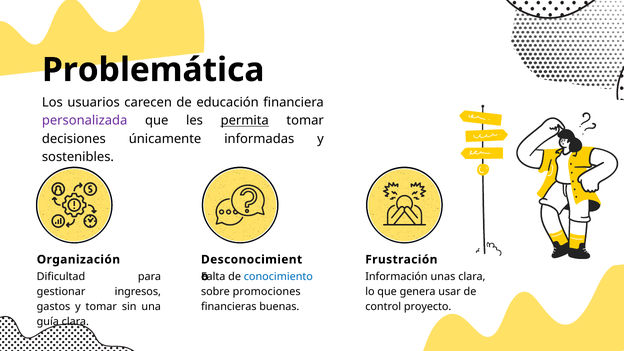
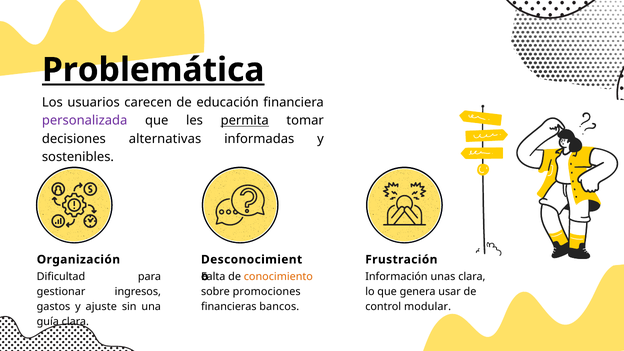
Problemática underline: none -> present
únicamente: únicamente -> alternativas
conocimiento colour: blue -> orange
y tomar: tomar -> ajuste
buenas: buenas -> bancos
proyecto: proyecto -> modular
